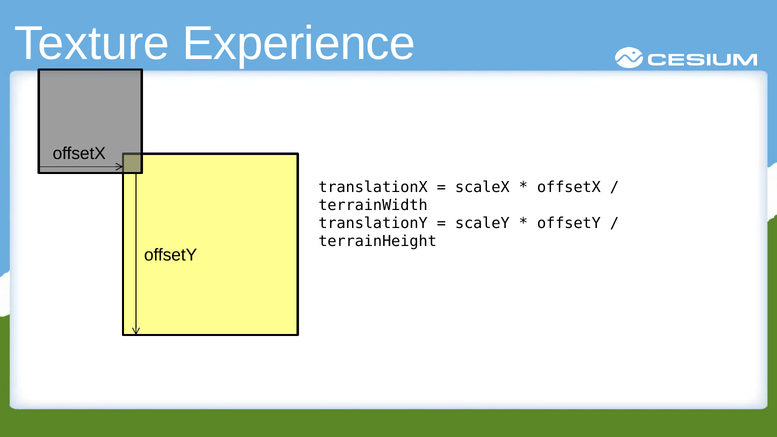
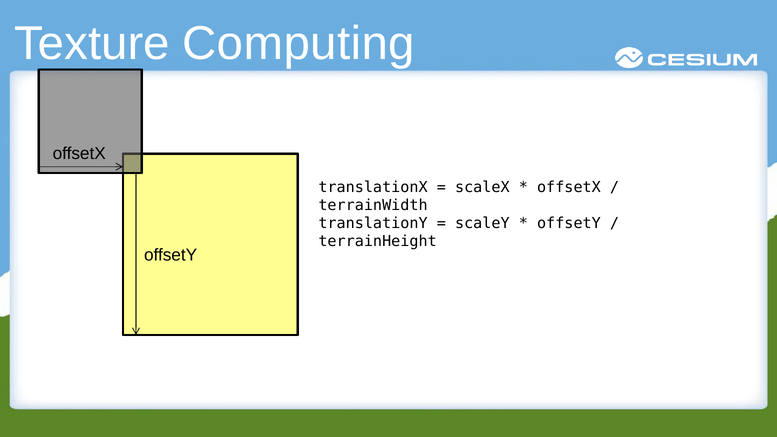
Experience: Experience -> Computing
